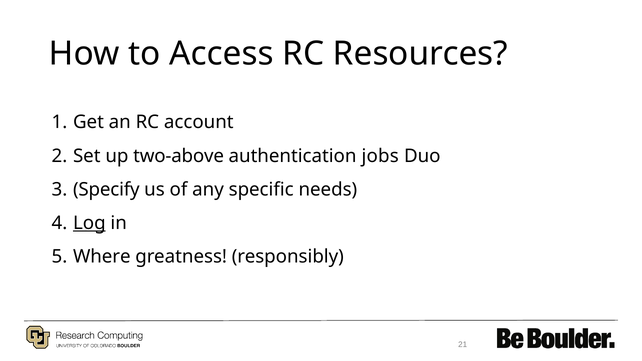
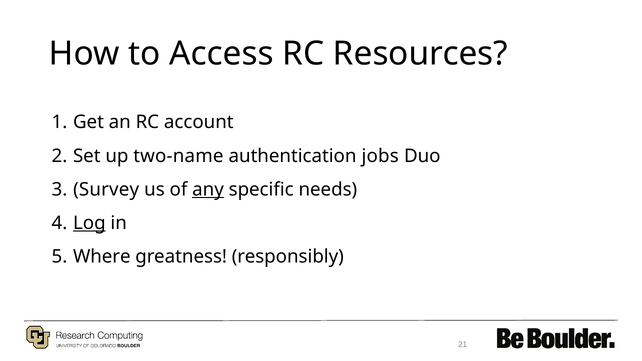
two-above: two-above -> two-name
Specify: Specify -> Survey
any underline: none -> present
